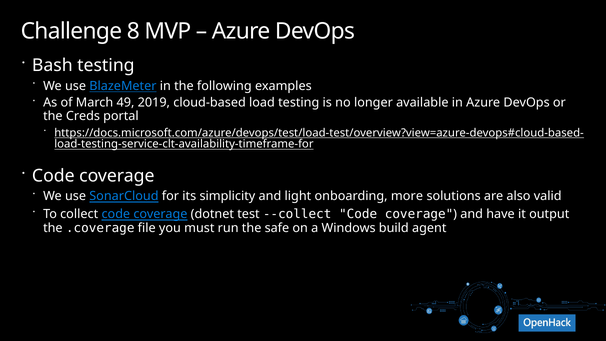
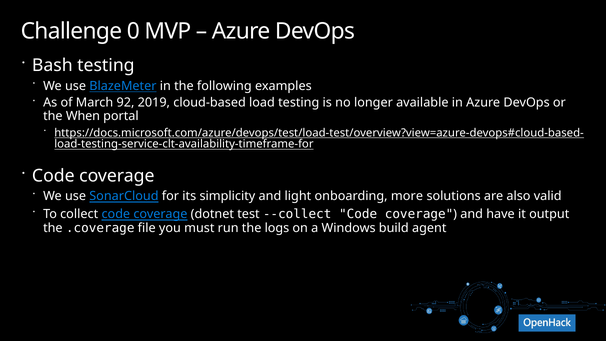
8: 8 -> 0
49: 49 -> 92
Creds: Creds -> When
safe: safe -> logs
